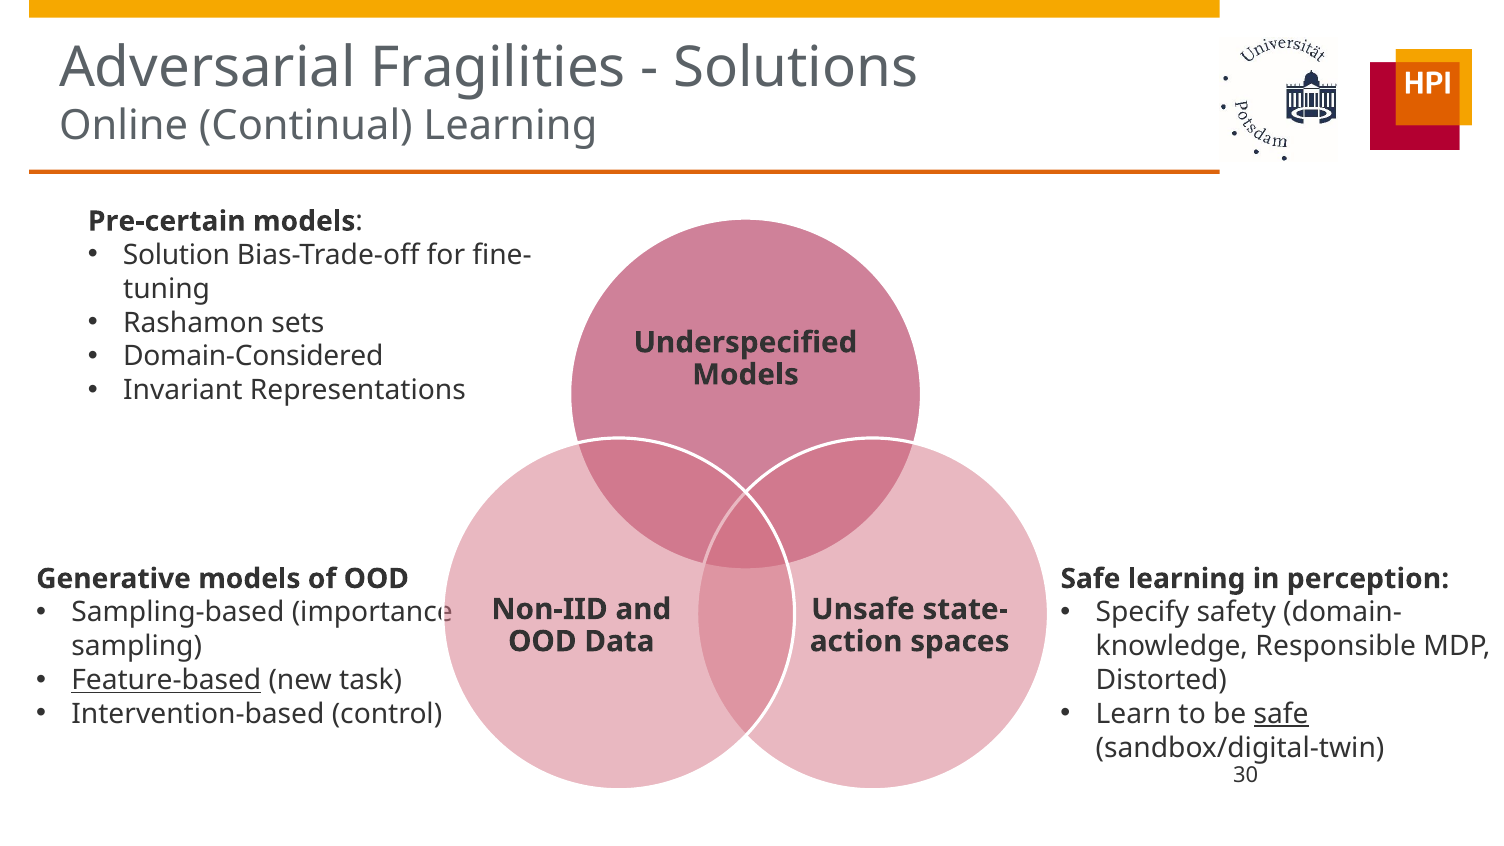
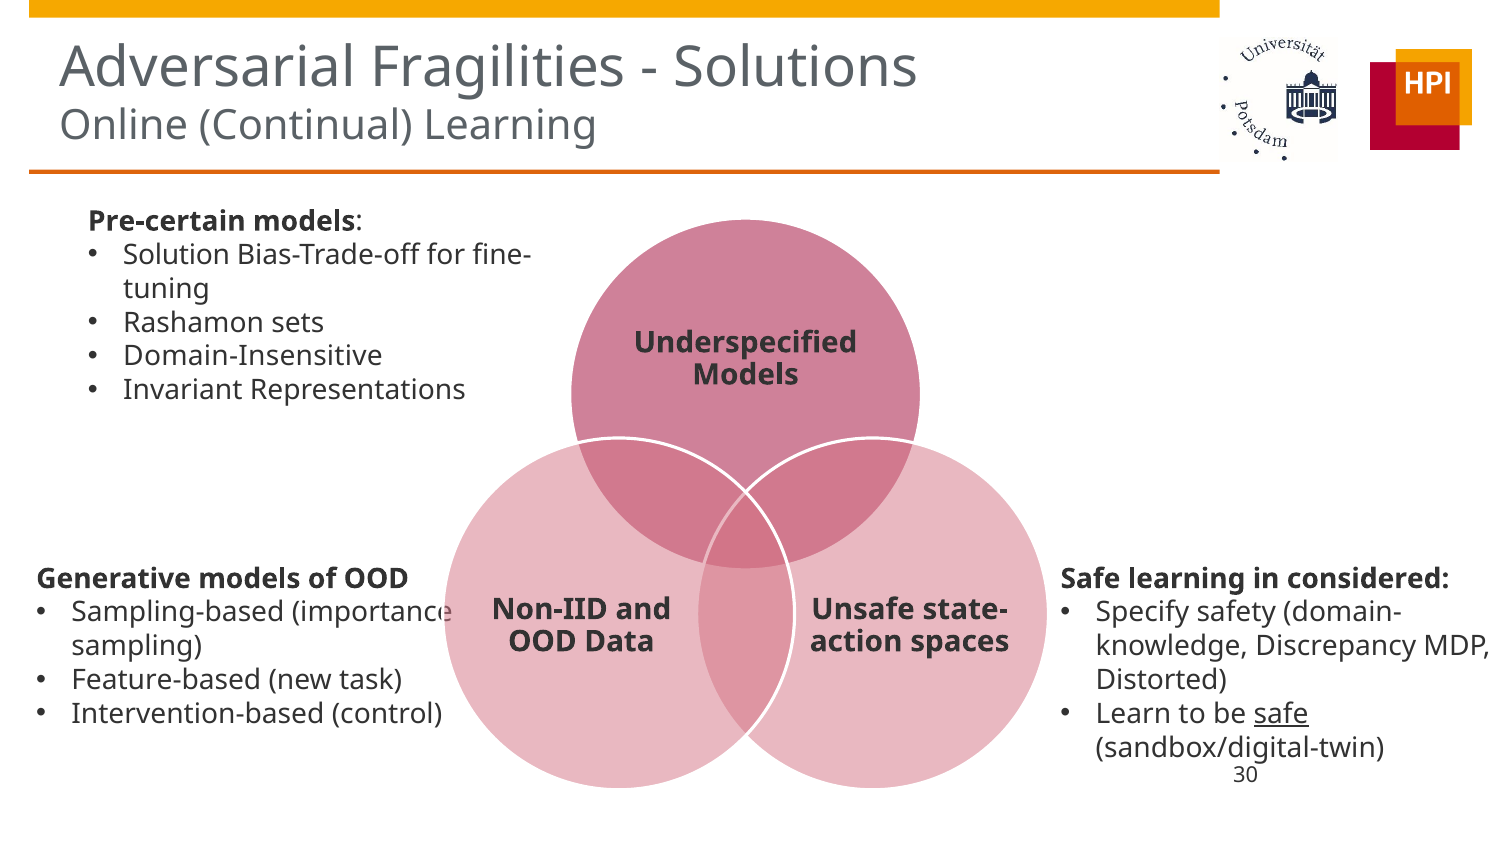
Domain-Considered: Domain-Considered -> Domain-Insensitive
perception: perception -> considered
Responsible: Responsible -> Discrepancy
Feature-based underline: present -> none
